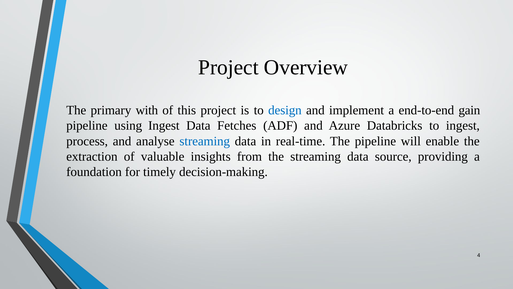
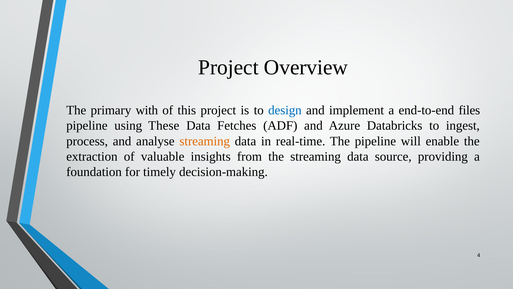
gain: gain -> files
using Ingest: Ingest -> These
streaming at (205, 141) colour: blue -> orange
